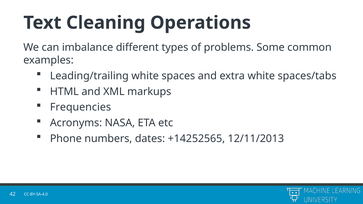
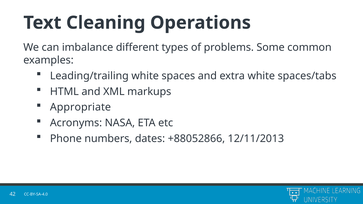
Frequencies: Frequencies -> Appropriate
+14252565: +14252565 -> +88052866
